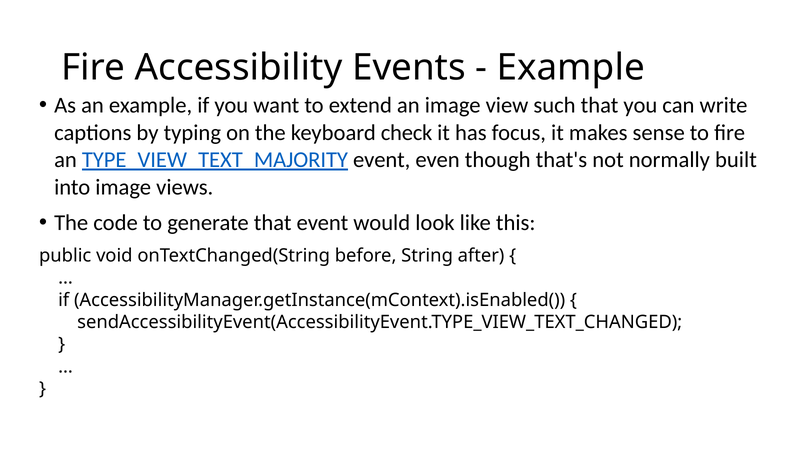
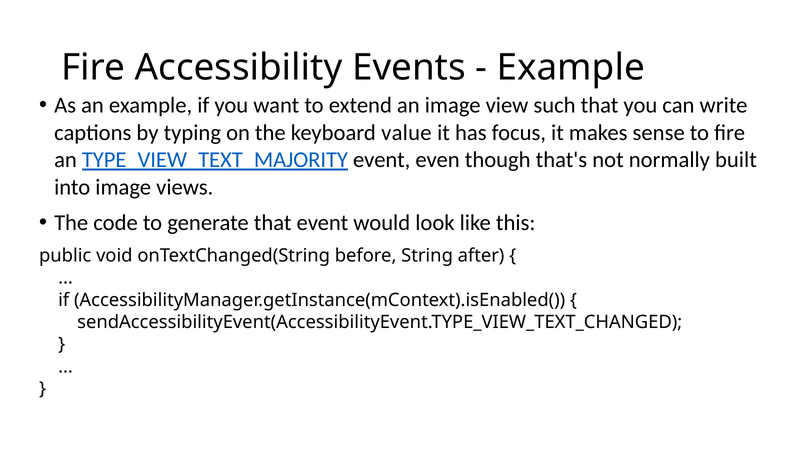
check: check -> value
